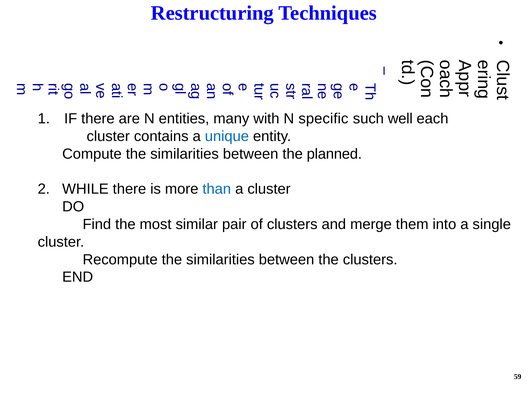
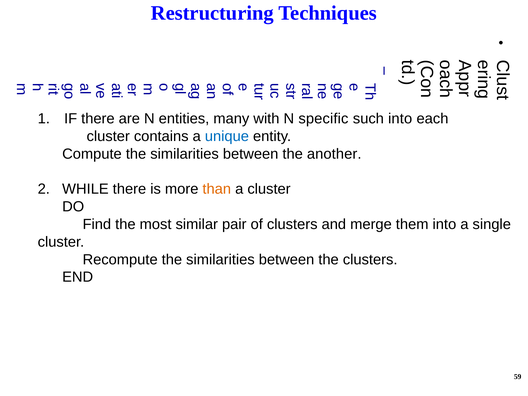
such well: well -> into
planned: planned -> another
than colour: blue -> orange
